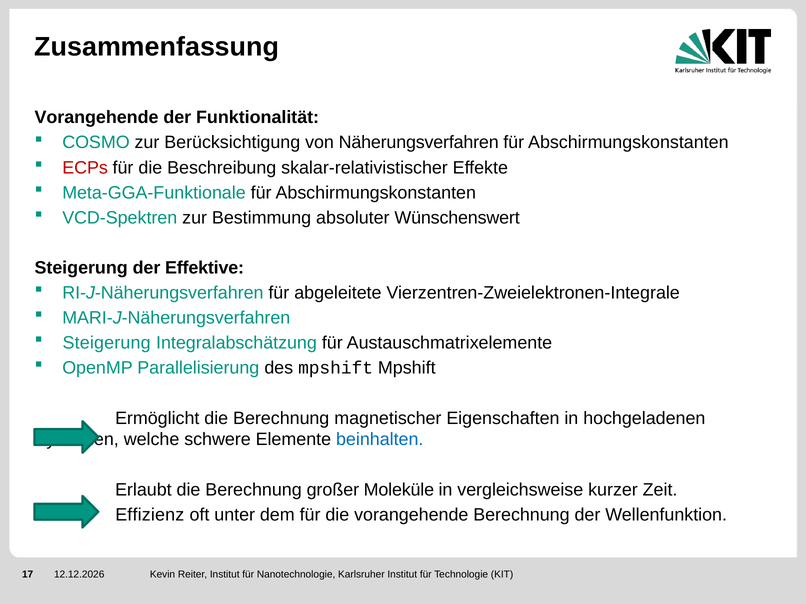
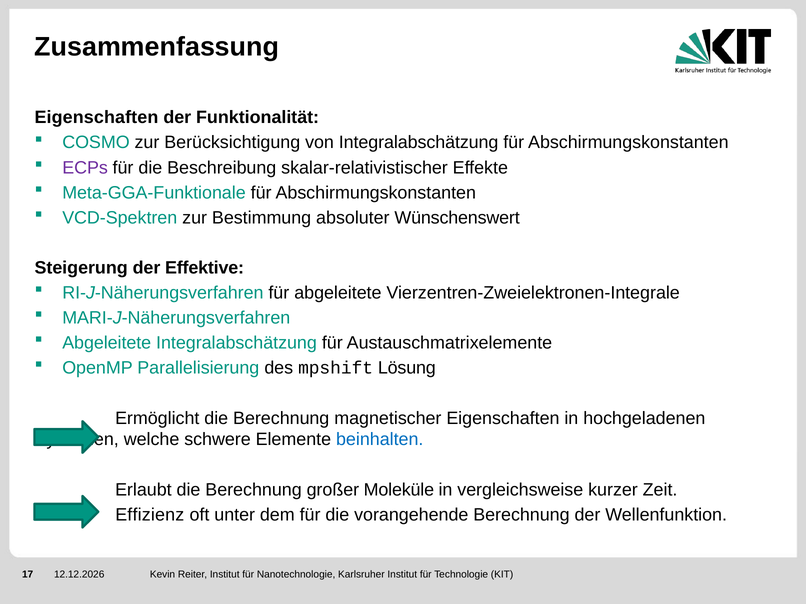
Vorangehende at (97, 118): Vorangehende -> Eigenschaften
von Näherungsverfahren: Näherungsverfahren -> Integralabschätzung
ECPs colour: red -> purple
Steigerung at (107, 343): Steigerung -> Abgeleitete
mpshift Mpshift: Mpshift -> Lösung
